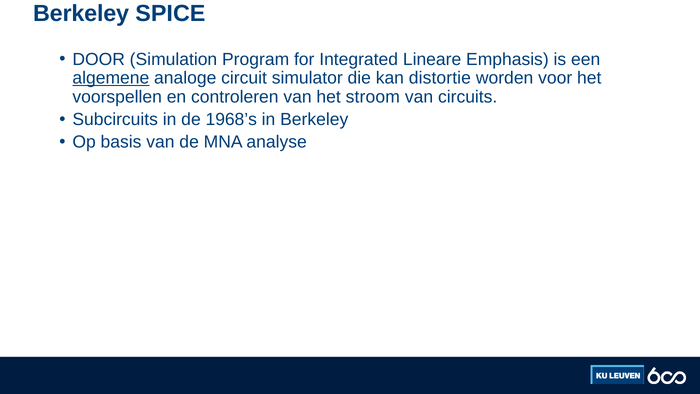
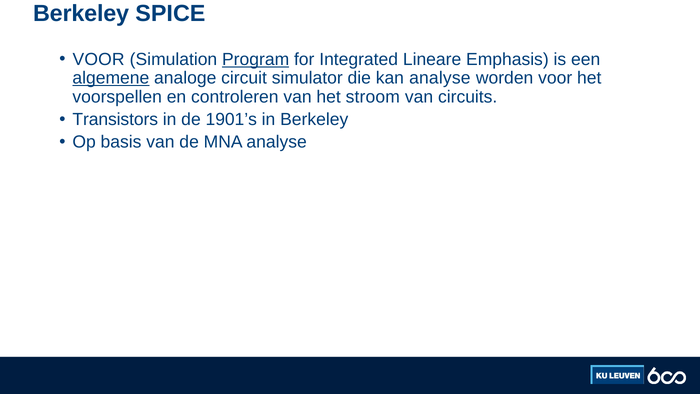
DOOR at (99, 59): DOOR -> VOOR
Program underline: none -> present
kan distortie: distortie -> analyse
Subcircuits: Subcircuits -> Transistors
1968’s: 1968’s -> 1901’s
